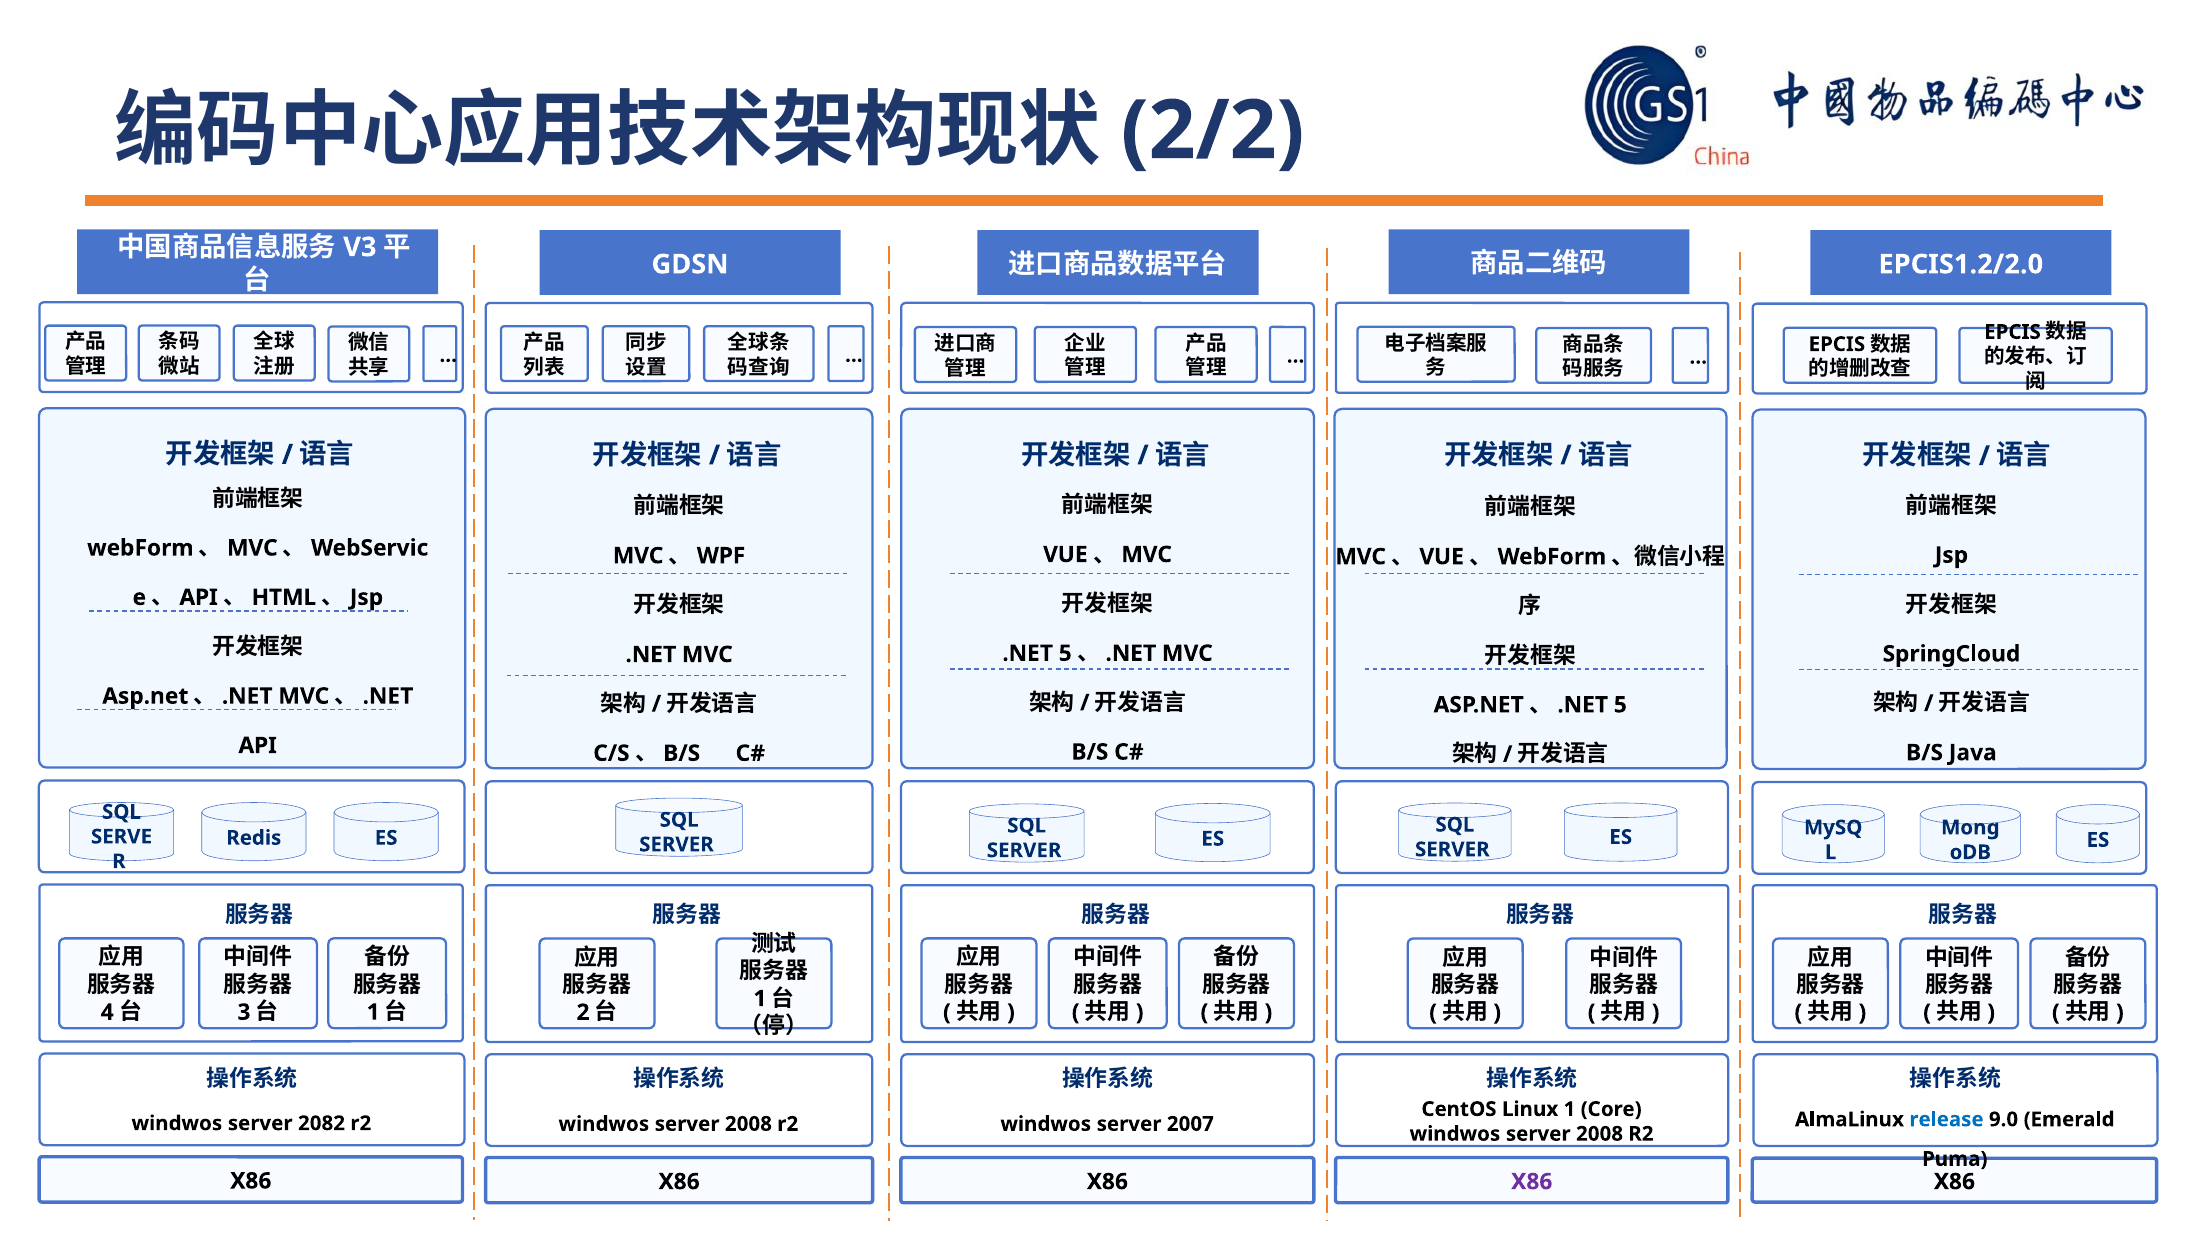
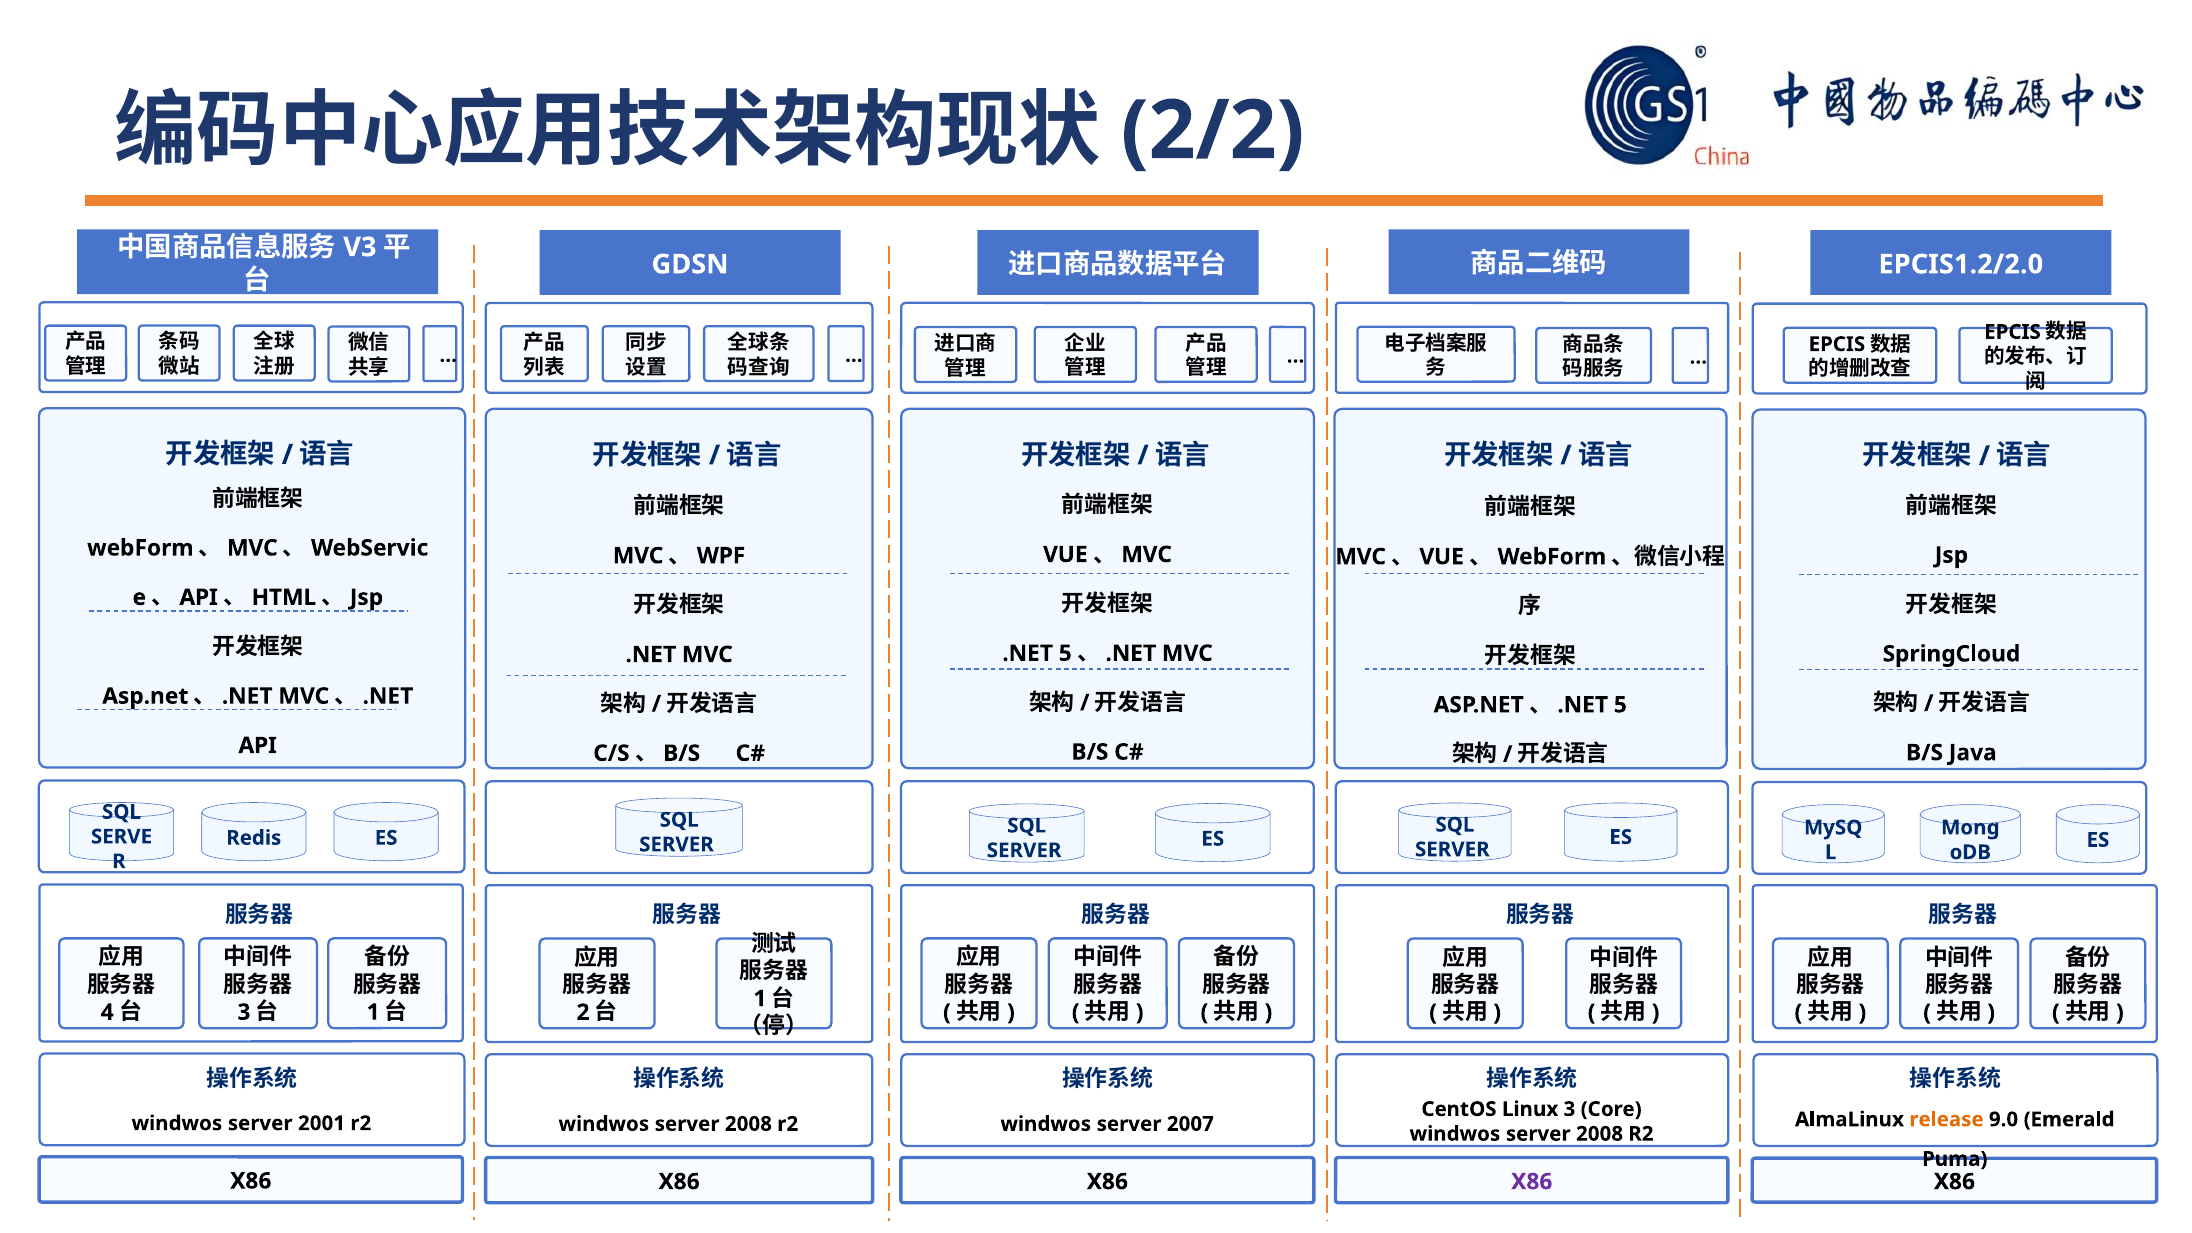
Linux 1: 1 -> 3
release colour: blue -> orange
2082: 2082 -> 2001
